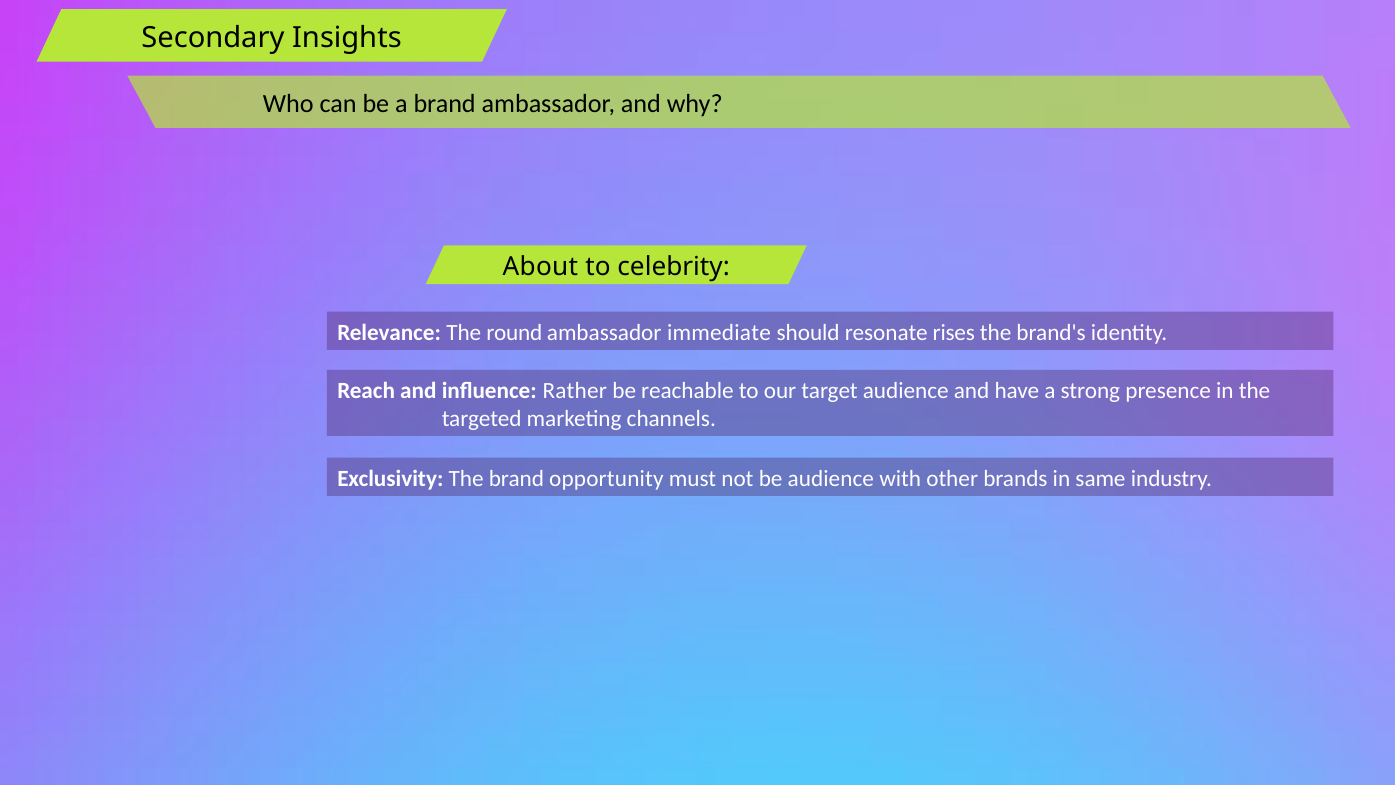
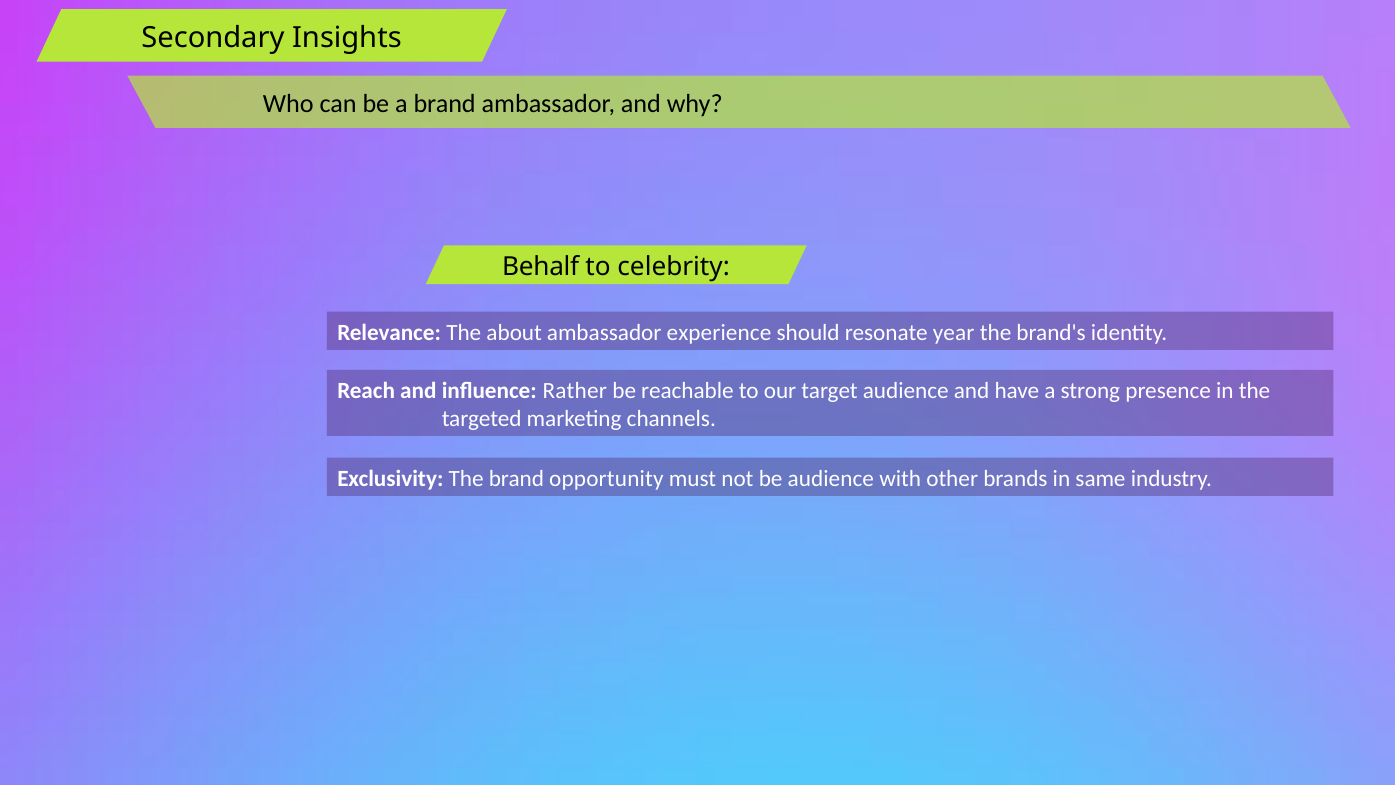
About: About -> Behalf
round: round -> about
immediate: immediate -> experience
rises: rises -> year
